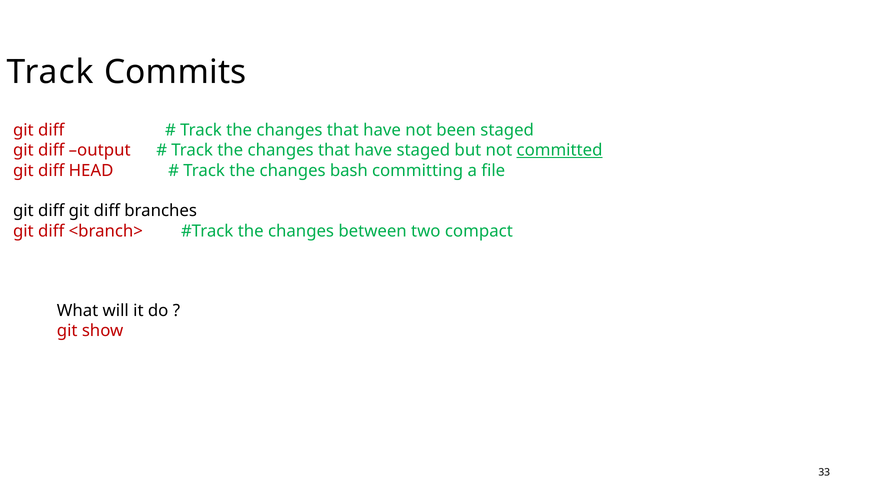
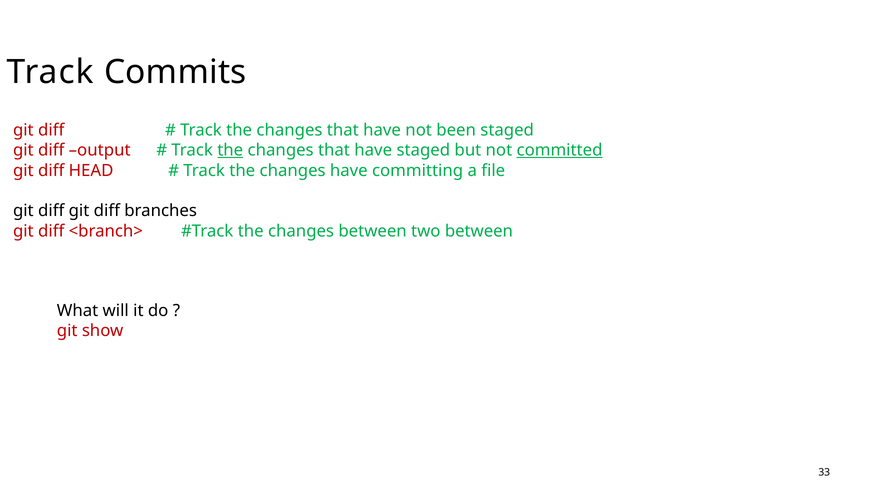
the at (230, 150) underline: none -> present
changes bash: bash -> have
two compact: compact -> between
